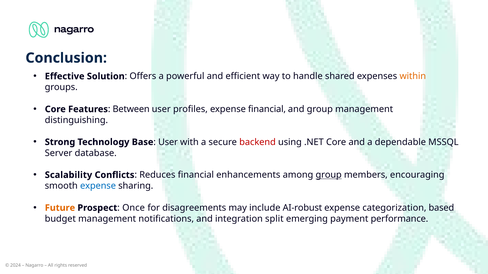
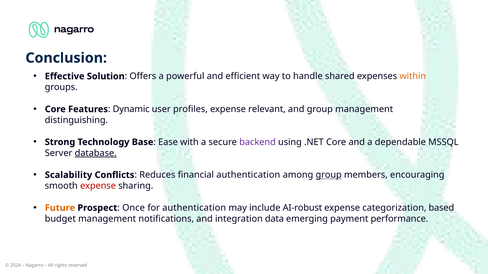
Between: Between -> Dynamic
expense financial: financial -> relevant
User at (168, 142): User -> Ease
backend colour: red -> purple
database underline: none -> present
financial enhancements: enhancements -> authentication
expense at (98, 186) colour: blue -> red
for disagreements: disagreements -> authentication
split: split -> data
